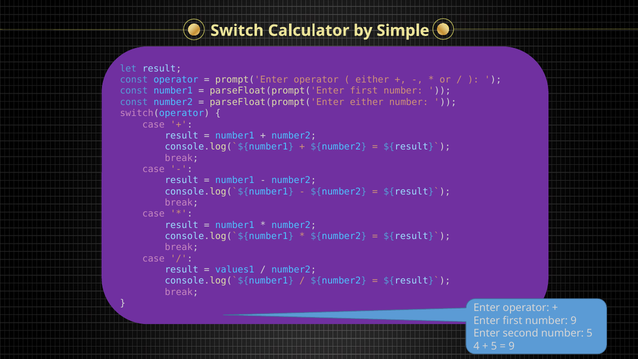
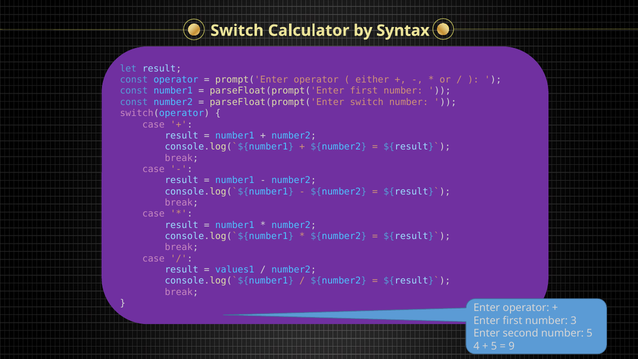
Simple: Simple -> Syntax
parseFloat(prompt('Enter either: either -> switch
number 9: 9 -> 3
